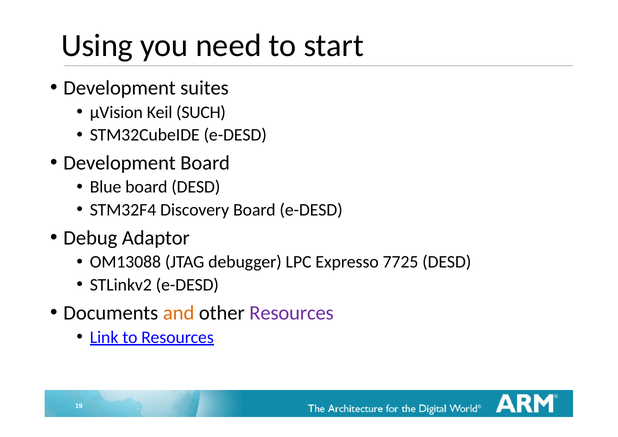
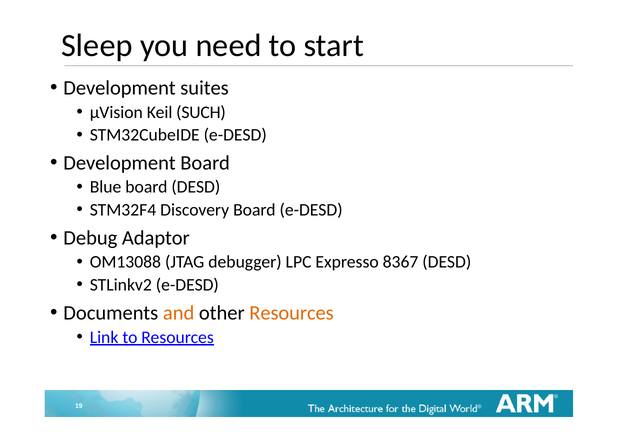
Using: Using -> Sleep
7725: 7725 -> 8367
Resources at (292, 313) colour: purple -> orange
